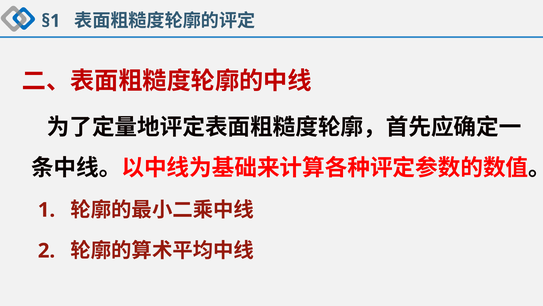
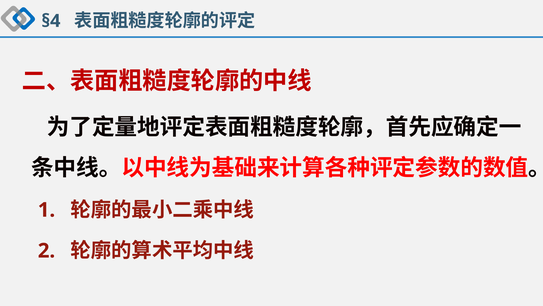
§1: §1 -> §4
